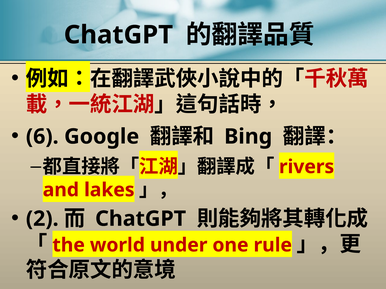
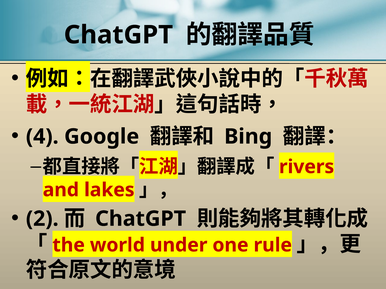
6: 6 -> 4
